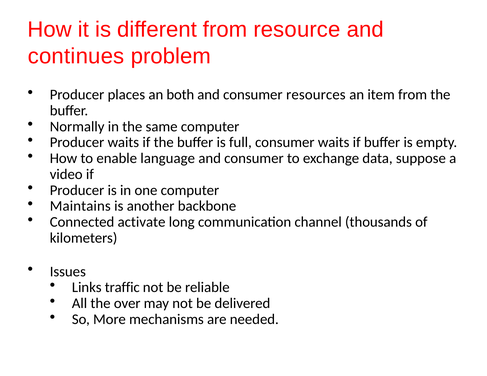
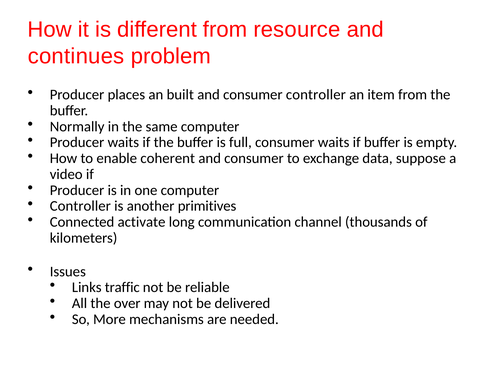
both: both -> built
consumer resources: resources -> controller
language: language -> coherent
Maintains at (80, 206): Maintains -> Controller
backbone: backbone -> primitives
